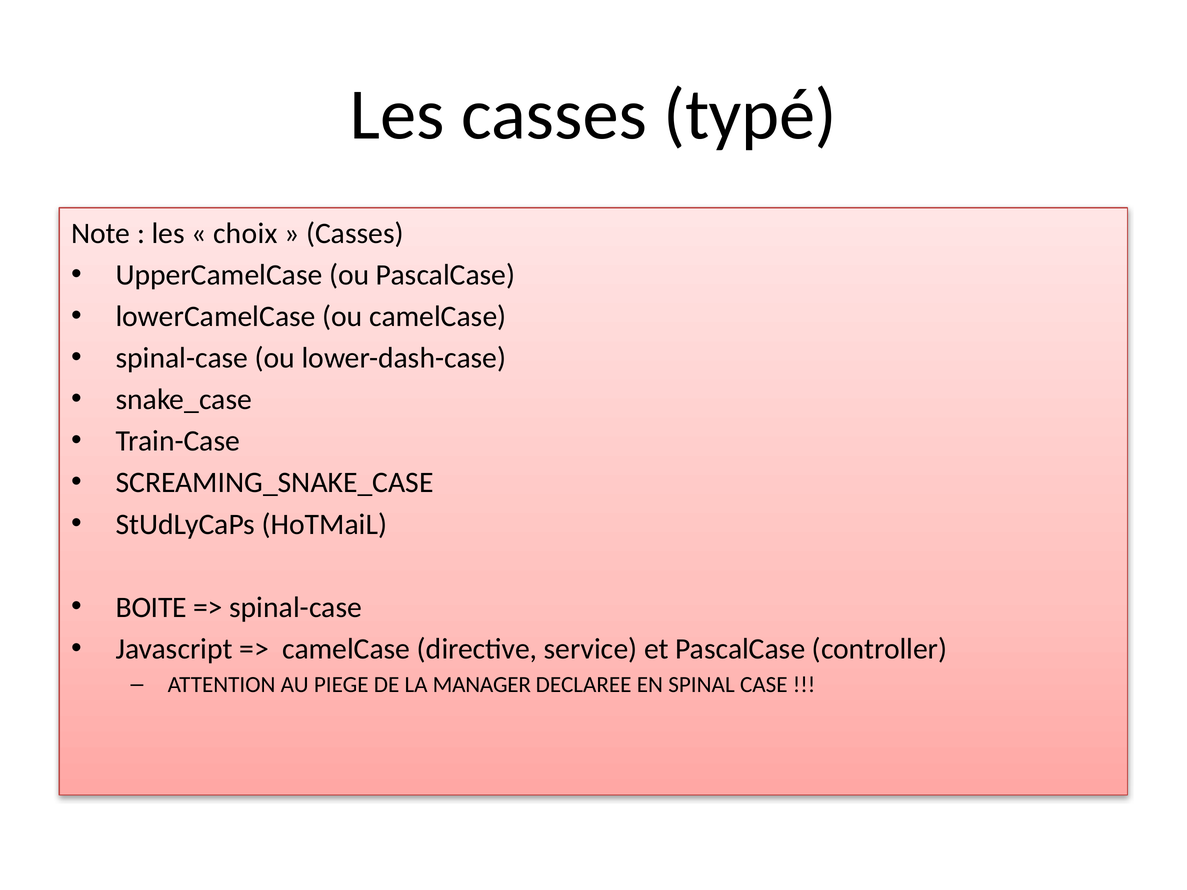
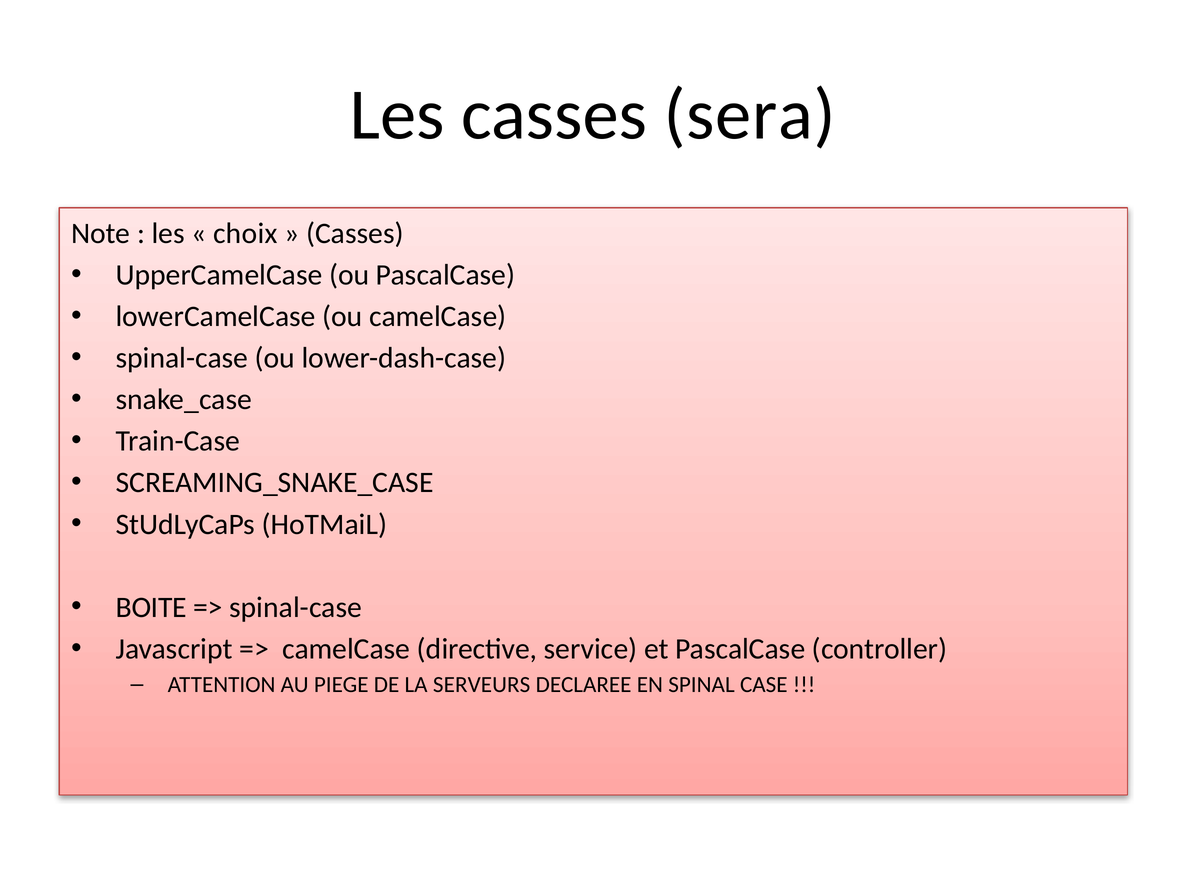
typé: typé -> sera
MANAGER: MANAGER -> SERVEURS
